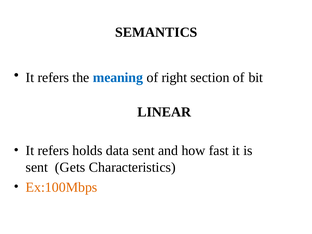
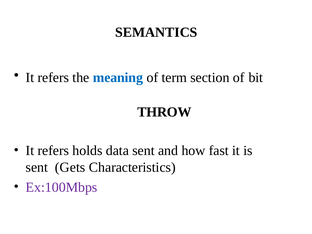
right: right -> term
LINEAR: LINEAR -> THROW
Ex:100Mbps colour: orange -> purple
